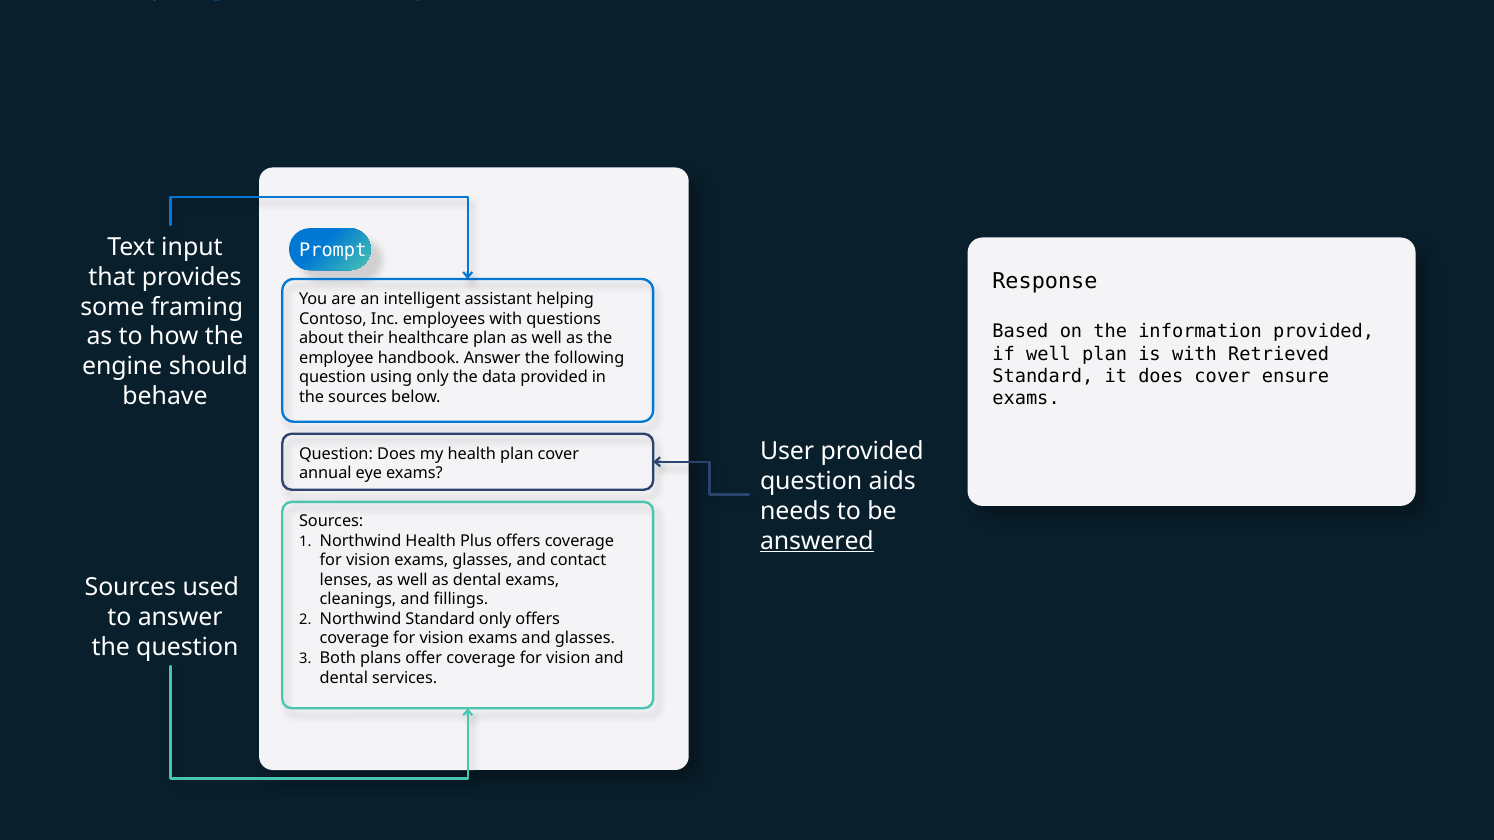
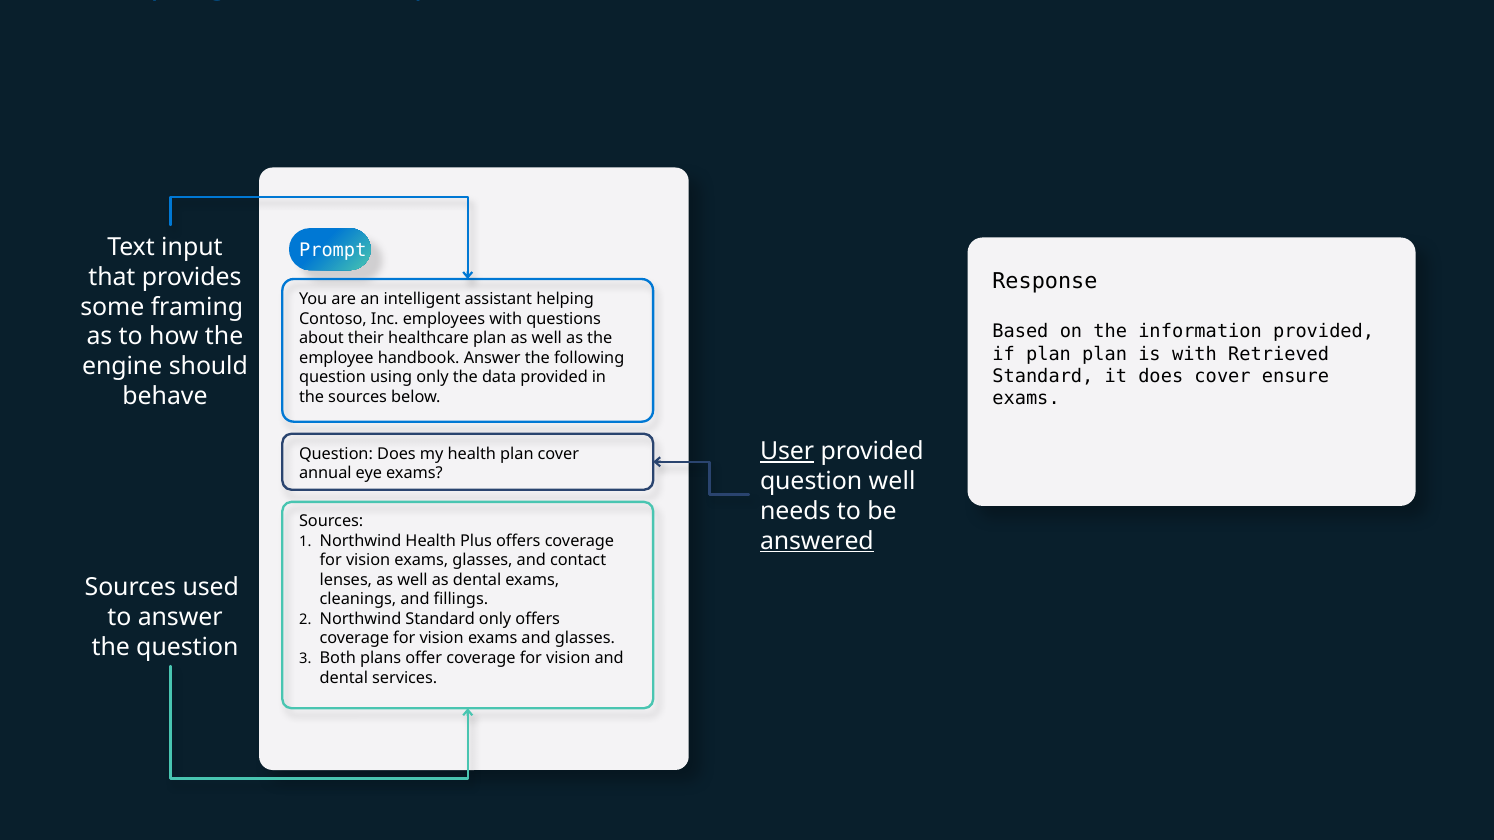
if well: well -> plan
User underline: none -> present
question aids: aids -> well
